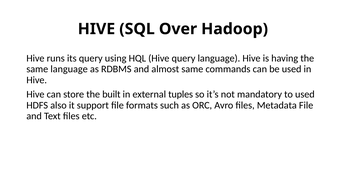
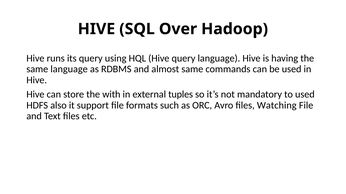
built: built -> with
Metadata: Metadata -> Watching
